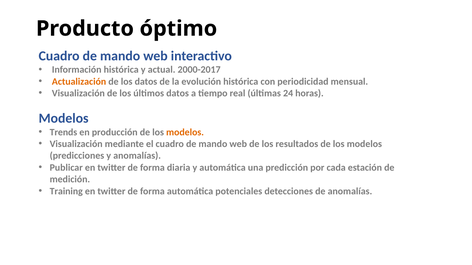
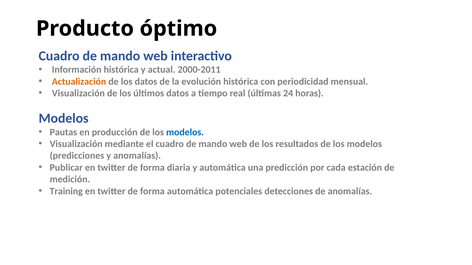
2000-2017: 2000-2017 -> 2000-2011
Trends: Trends -> Pautas
modelos at (185, 132) colour: orange -> blue
